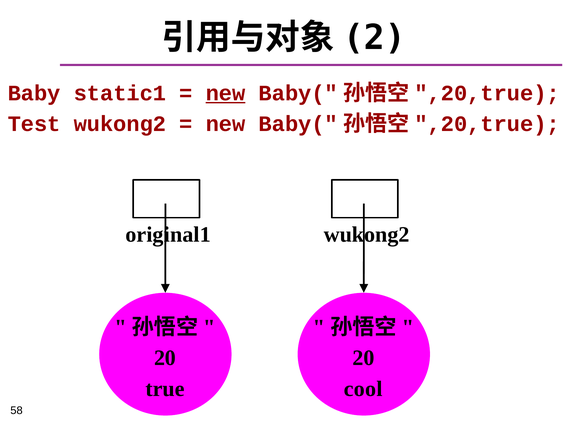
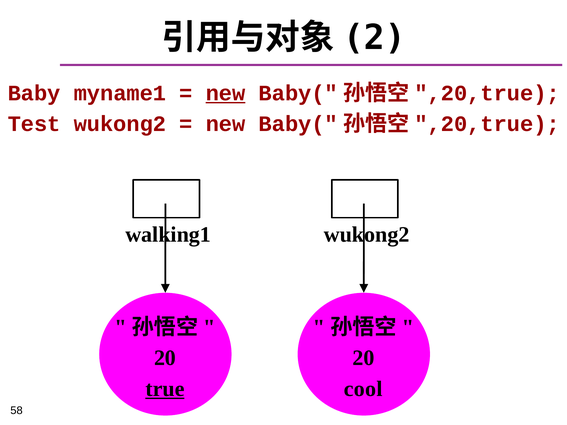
static1: static1 -> myname1
original1: original1 -> walking1
true underline: none -> present
